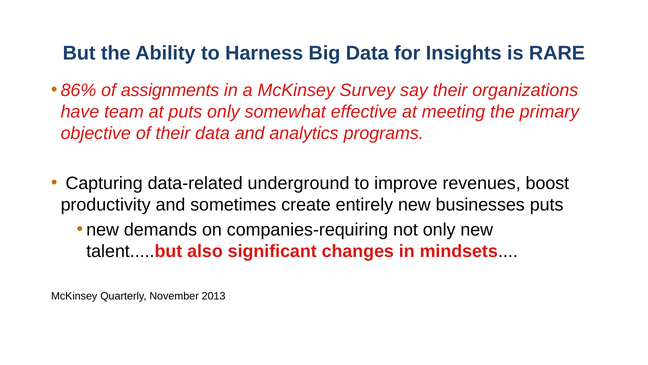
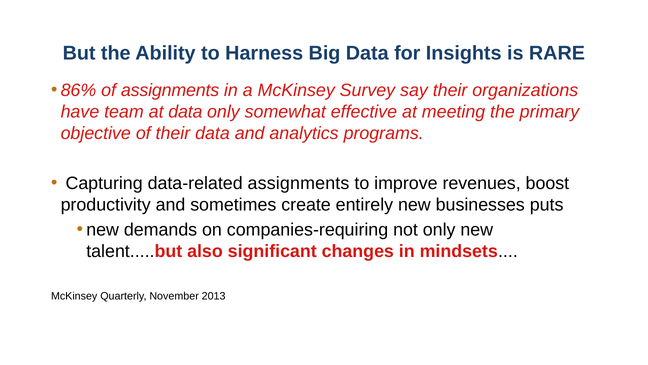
at puts: puts -> data
data-related underground: underground -> assignments
